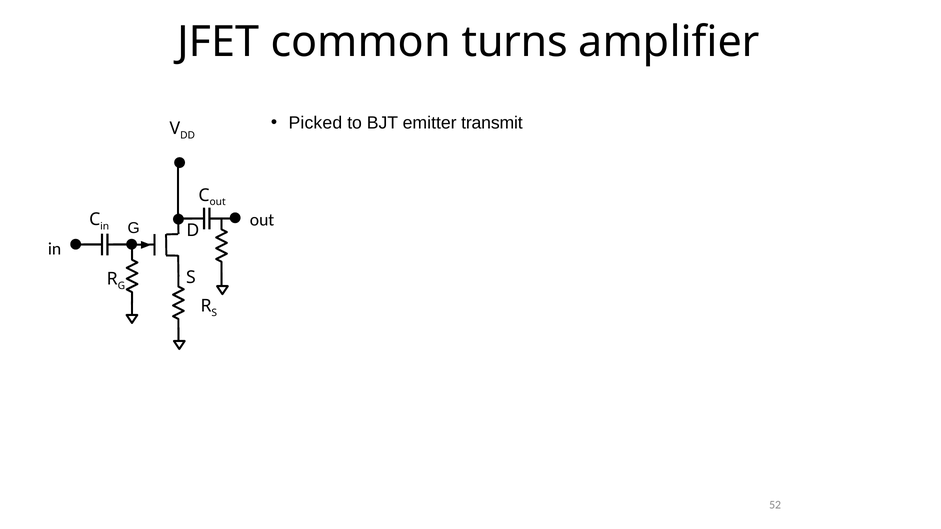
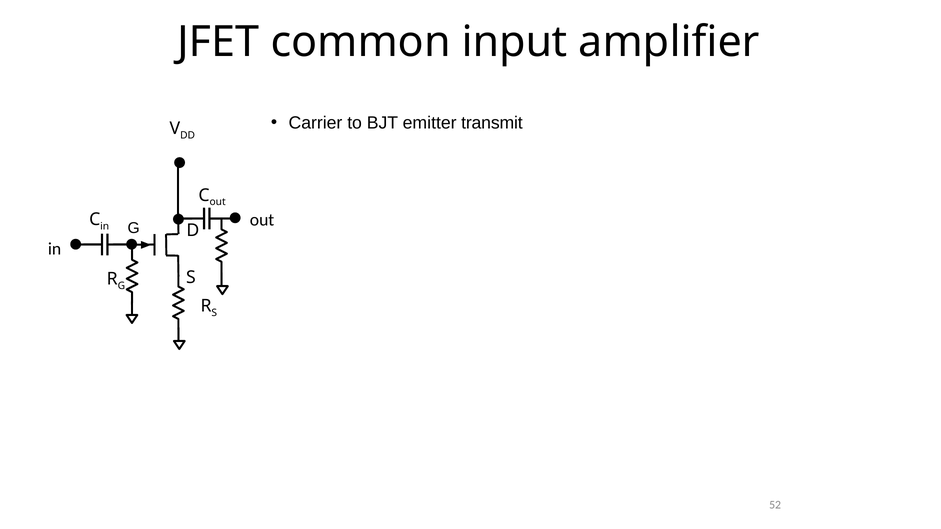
turns: turns -> input
Picked: Picked -> Carrier
